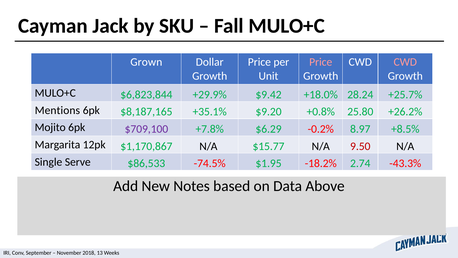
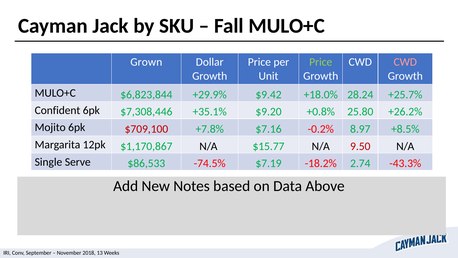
Price at (321, 62) colour: pink -> light green
Mentions: Mentions -> Confident
$8,187,165: $8,187,165 -> $7,308,446
$709,100 colour: purple -> red
$6.29: $6.29 -> $7.16
$1.95: $1.95 -> $7.19
